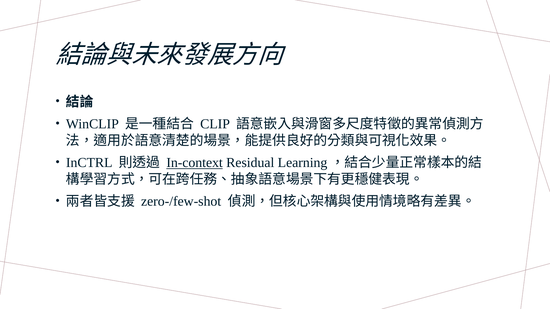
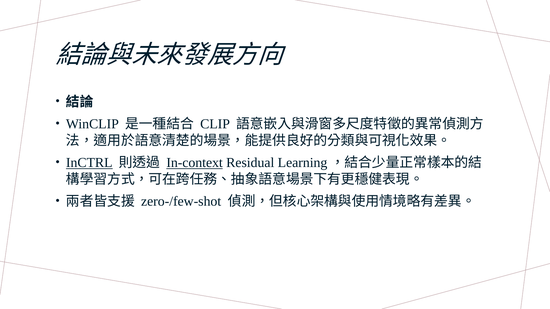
InCTRL underline: none -> present
